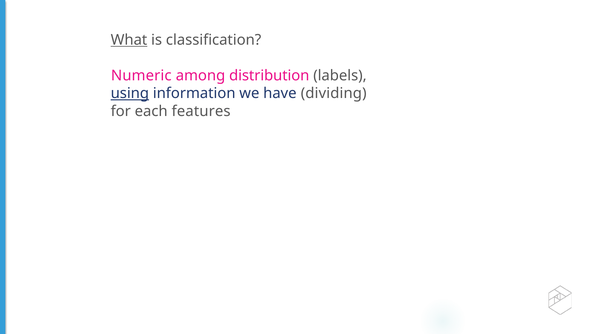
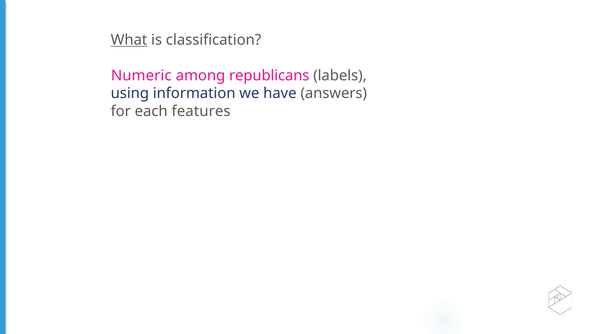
distribution: distribution -> republicans
using underline: present -> none
dividing: dividing -> answers
